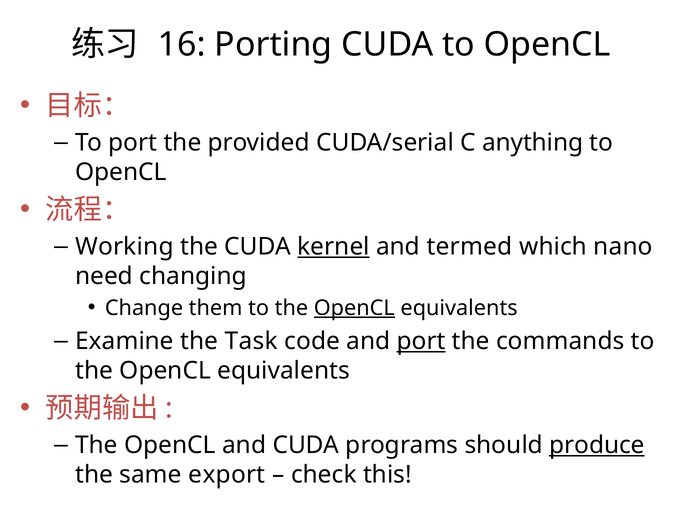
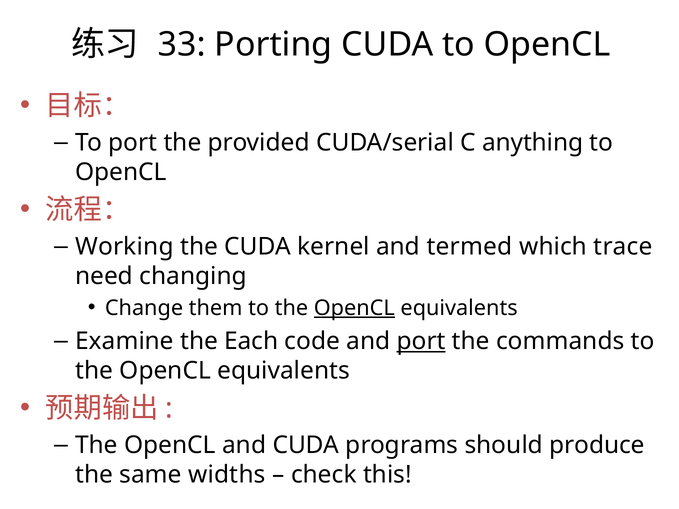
16: 16 -> 33
kernel underline: present -> none
nano: nano -> trace
Task: Task -> Each
produce underline: present -> none
export: export -> widths
